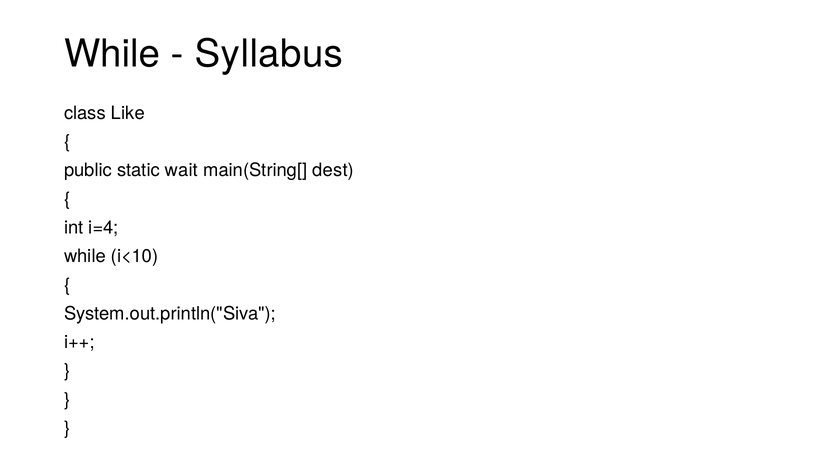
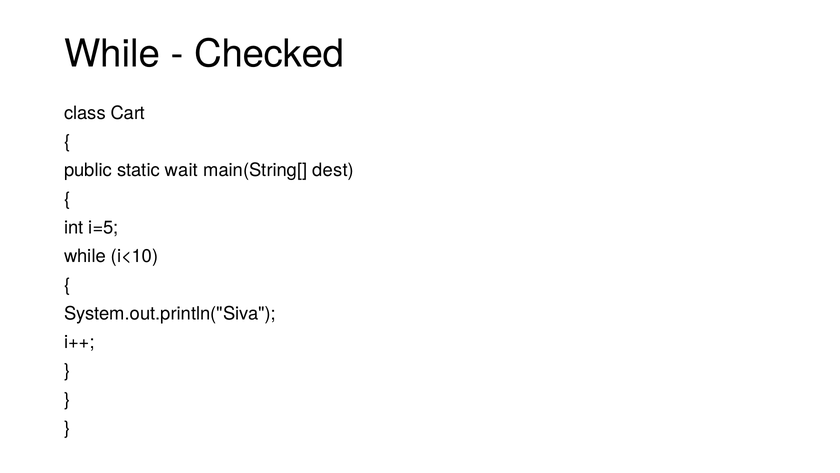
Syllabus: Syllabus -> Checked
Like: Like -> Cart
i=4: i=4 -> i=5
